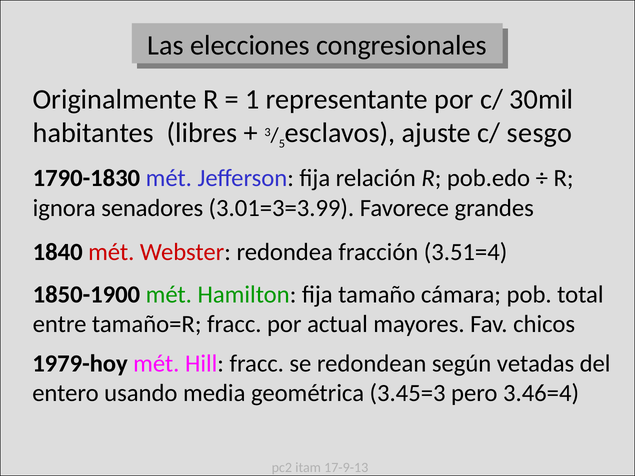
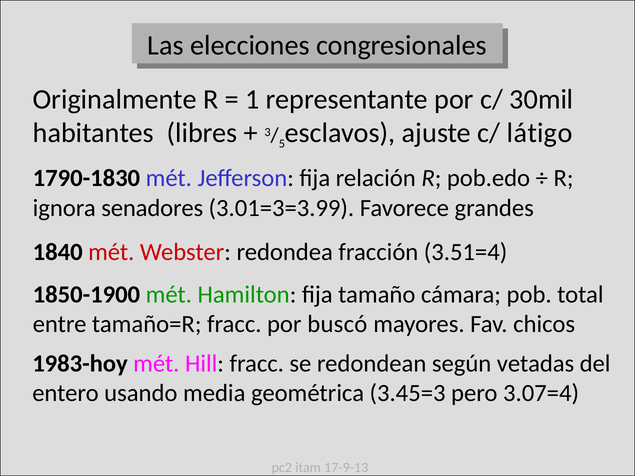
sesgo: sesgo -> látigo
actual: actual -> buscó
1979-hoy: 1979-hoy -> 1983-hoy
3.46=4: 3.46=4 -> 3.07=4
